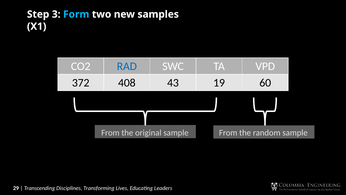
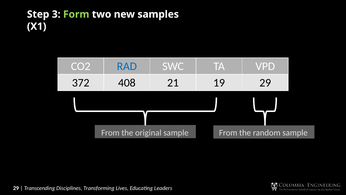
Form colour: light blue -> light green
43: 43 -> 21
19 60: 60 -> 29
